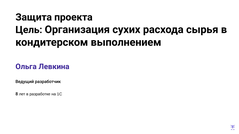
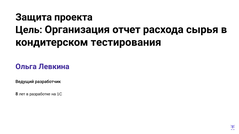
сухих: сухих -> отчет
выполнением: выполнением -> тестирования
